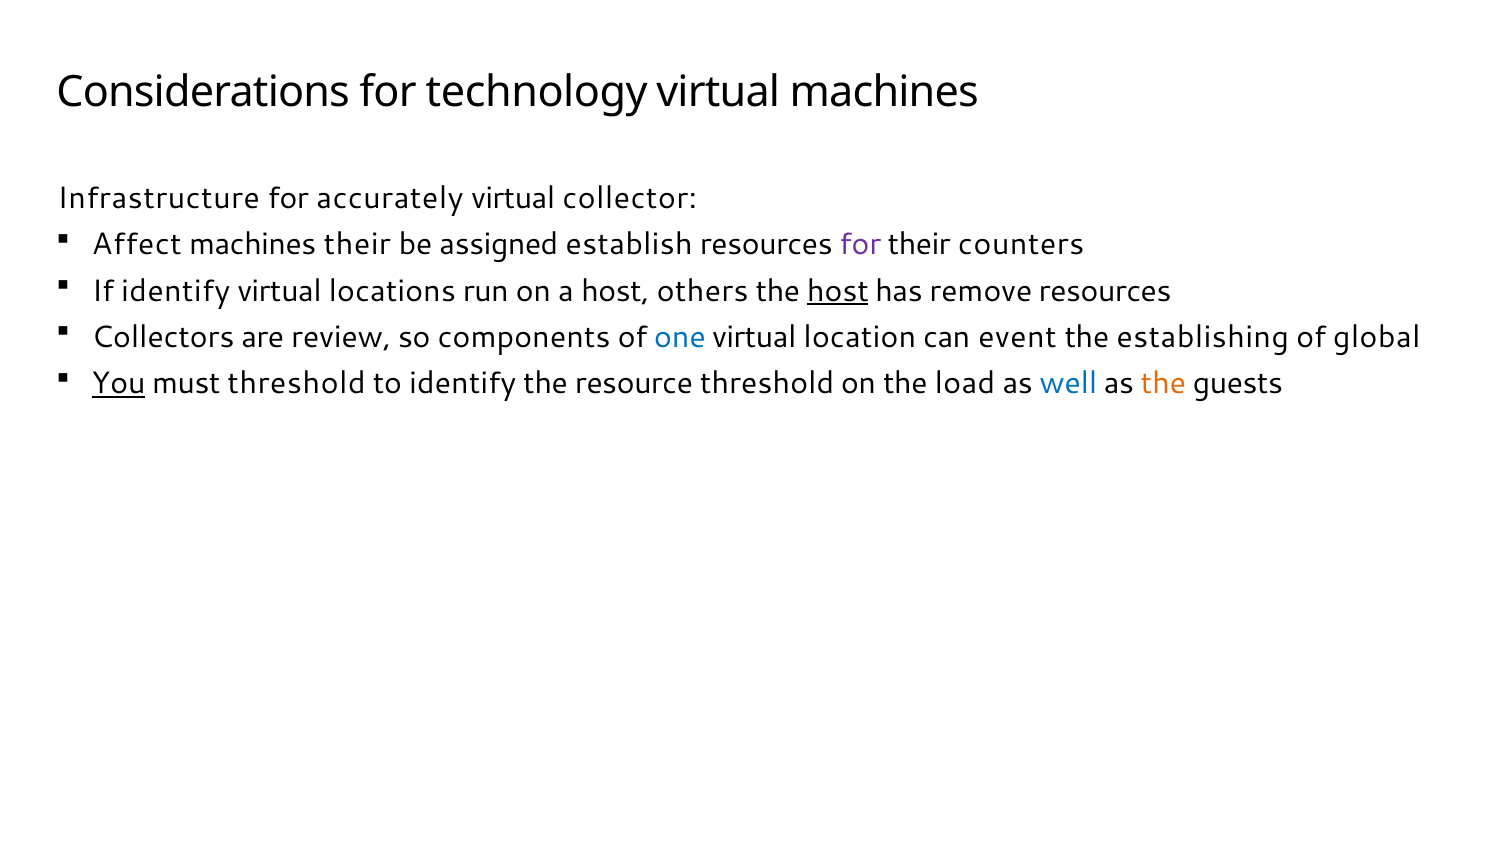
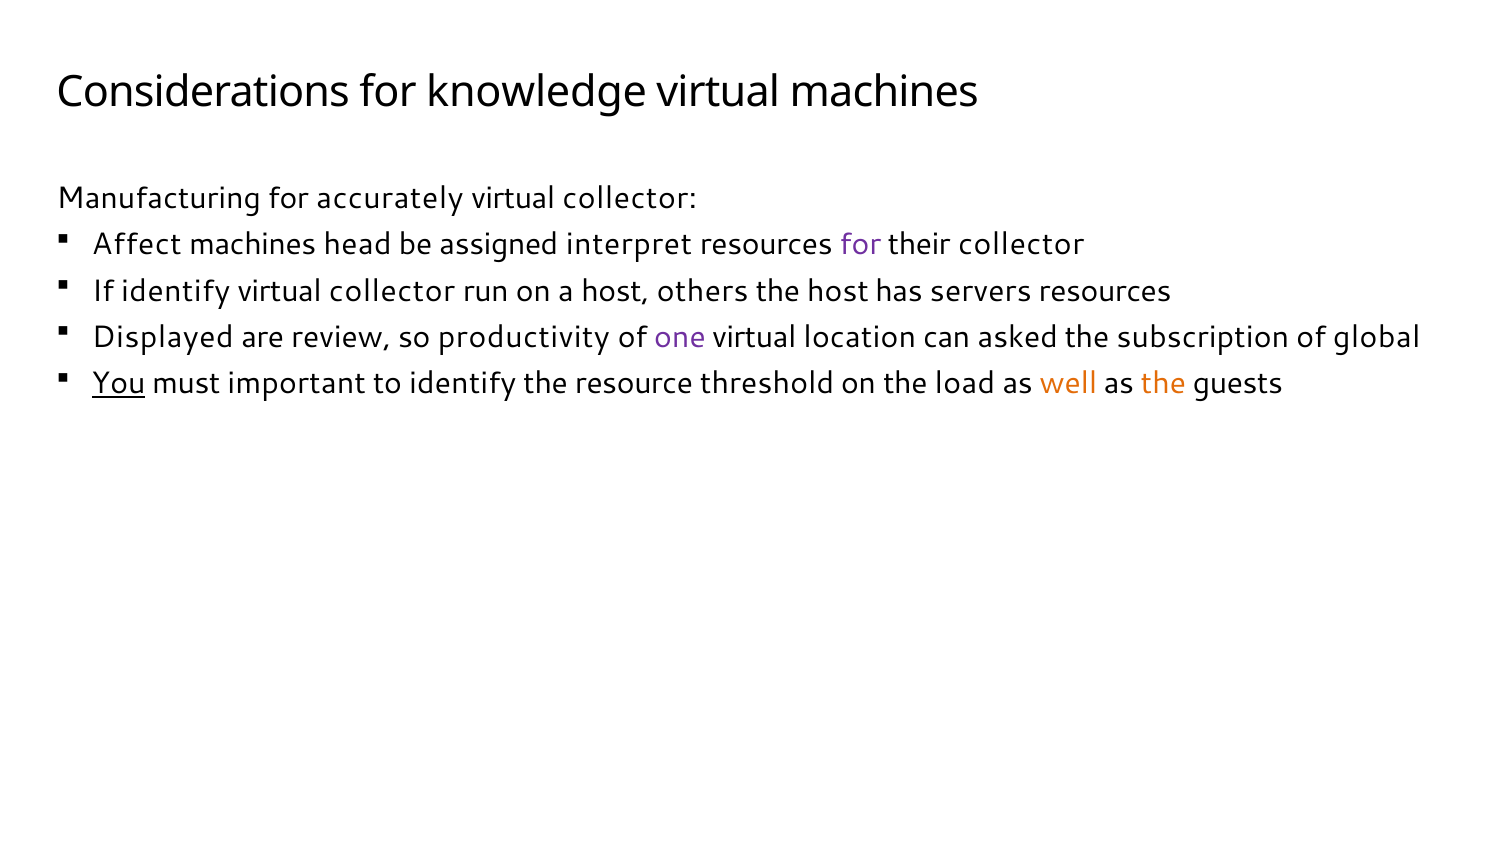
technology: technology -> knowledge
Infrastructure: Infrastructure -> Manufacturing
machines their: their -> head
establish: establish -> interpret
their counters: counters -> collector
locations at (392, 291): locations -> collector
host at (838, 291) underline: present -> none
remove: remove -> servers
Collectors: Collectors -> Displayed
components: components -> productivity
one colour: blue -> purple
event: event -> asked
establishing: establishing -> subscription
must threshold: threshold -> important
well colour: blue -> orange
